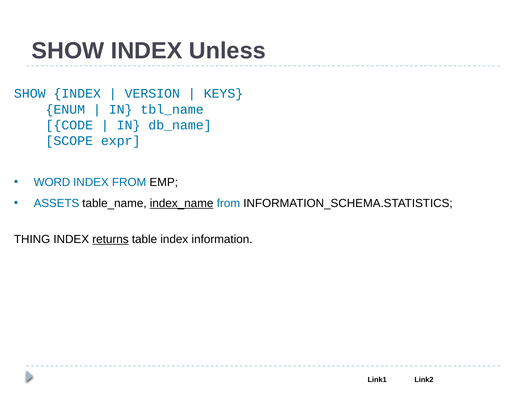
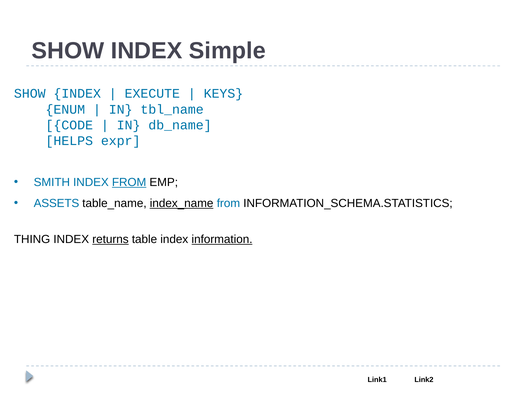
Unless: Unless -> Simple
VERSION: VERSION -> EXECUTE
SCOPE: SCOPE -> HELPS
WORD: WORD -> SMITH
FROM at (129, 182) underline: none -> present
information underline: none -> present
